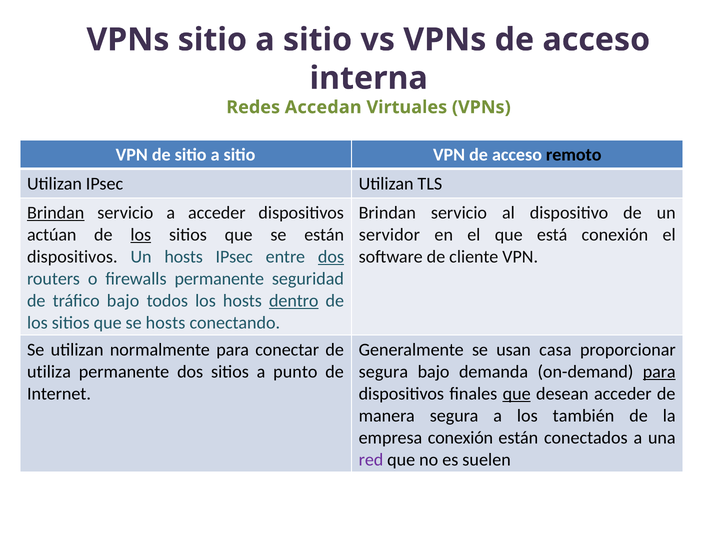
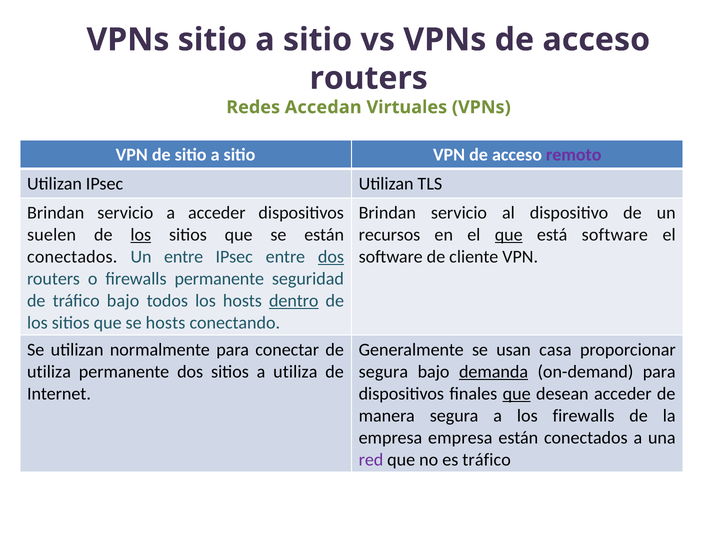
interna at (369, 78): interna -> routers
remoto colour: black -> purple
Brindan at (56, 213) underline: present -> none
actúan: actúan -> suelen
servidor: servidor -> recursos
que at (509, 235) underline: none -> present
está conexión: conexión -> software
dispositivos at (72, 257): dispositivos -> conectados
Un hosts: hosts -> entre
a punto: punto -> utiliza
demanda underline: none -> present
para at (659, 372) underline: present -> none
los también: también -> firewalls
empresa conexión: conexión -> empresa
es suelen: suelen -> tráfico
